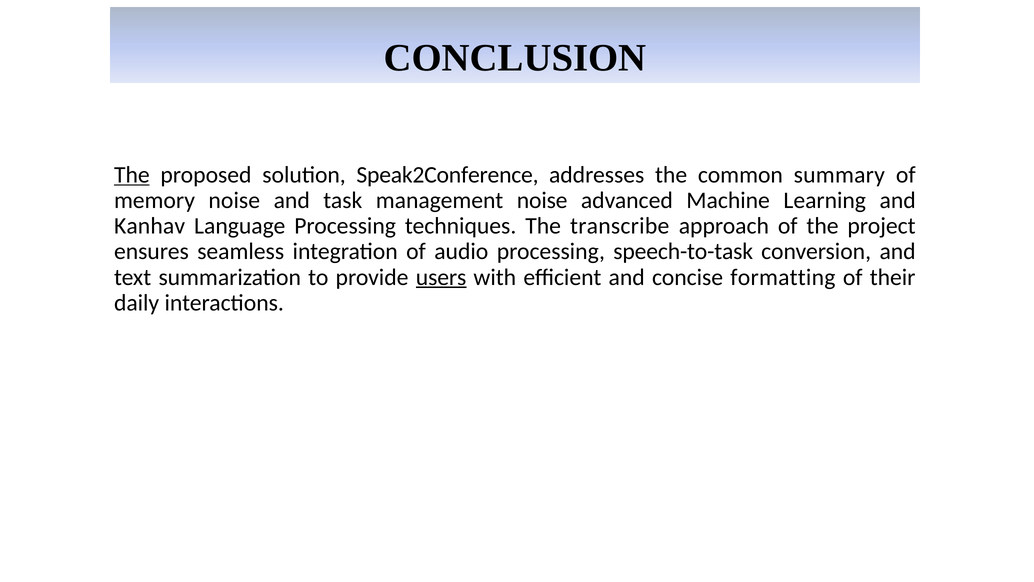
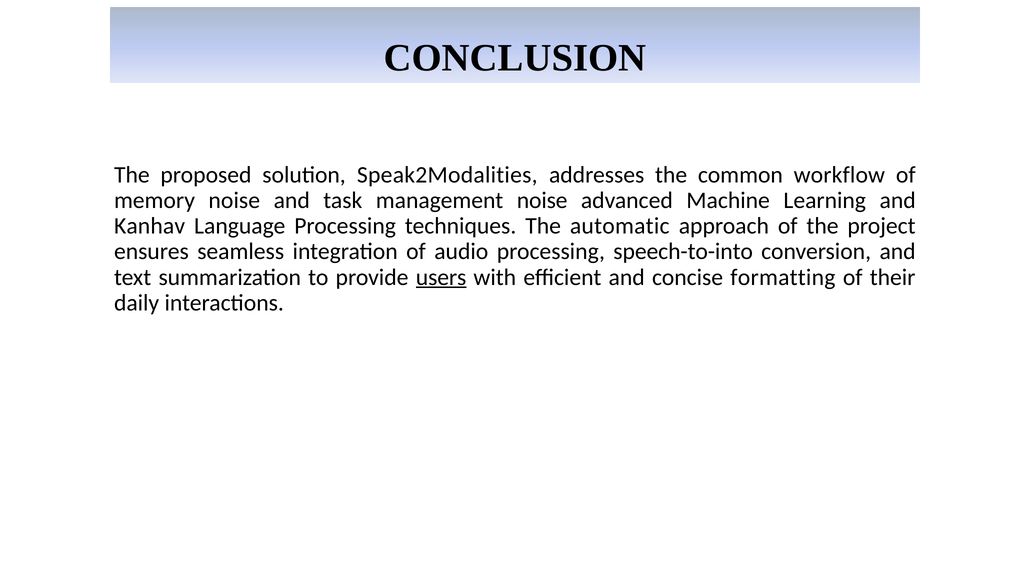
The at (132, 175) underline: present -> none
Speak2Conference: Speak2Conference -> Speak2Modalities
summary: summary -> workflow
transcribe: transcribe -> automatic
speech-to-task: speech-to-task -> speech-to-into
